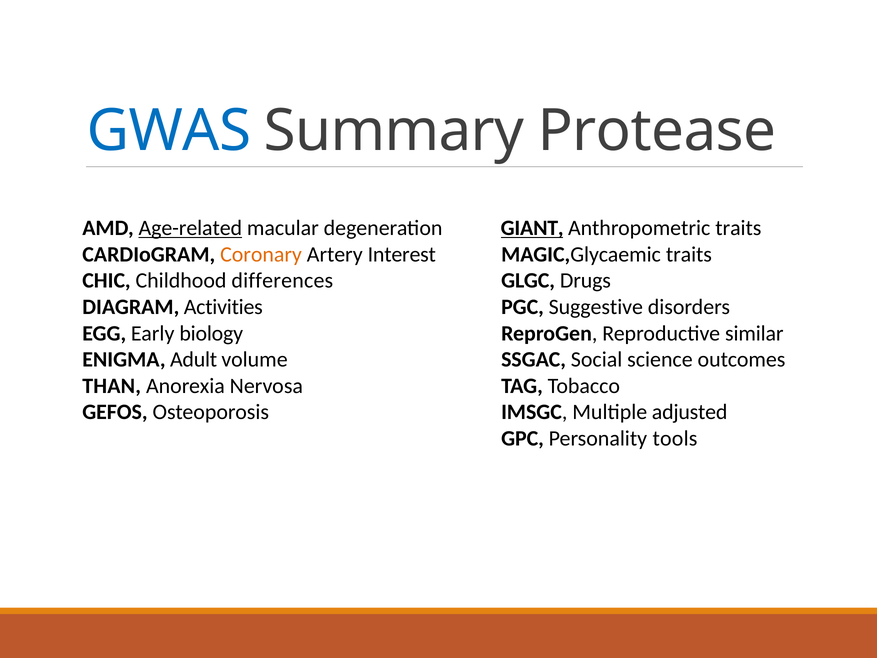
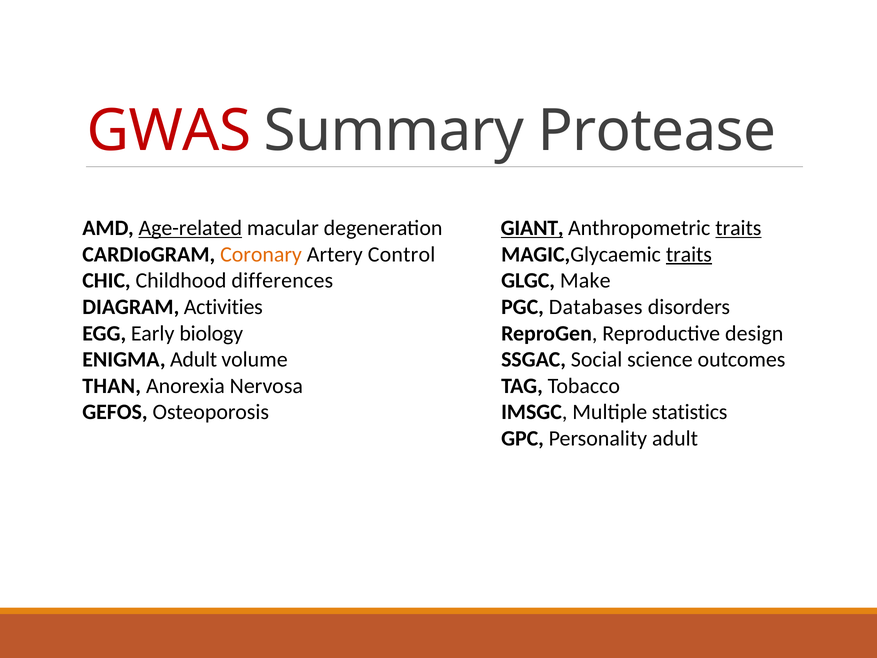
GWAS colour: blue -> red
traits at (738, 228) underline: none -> present
Interest: Interest -> Control
traits at (689, 254) underline: none -> present
Drugs: Drugs -> Make
Suggestive: Suggestive -> Databases
similar: similar -> design
adjusted: adjusted -> statistics
Personality tools: tools -> adult
